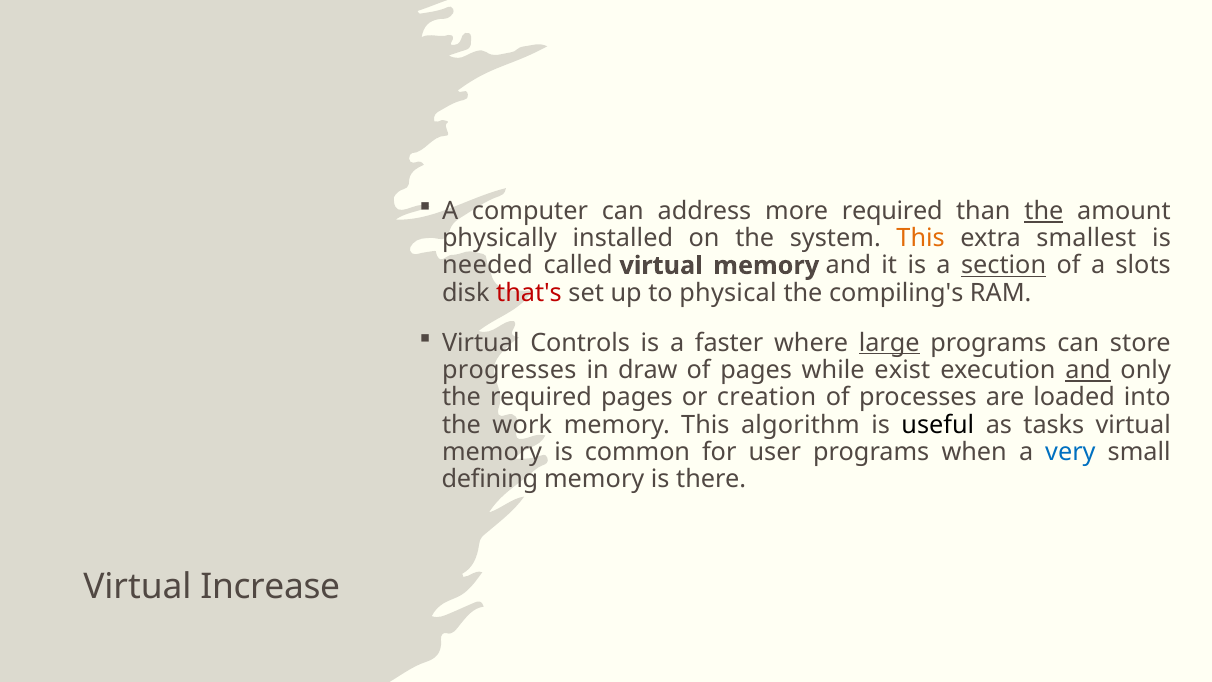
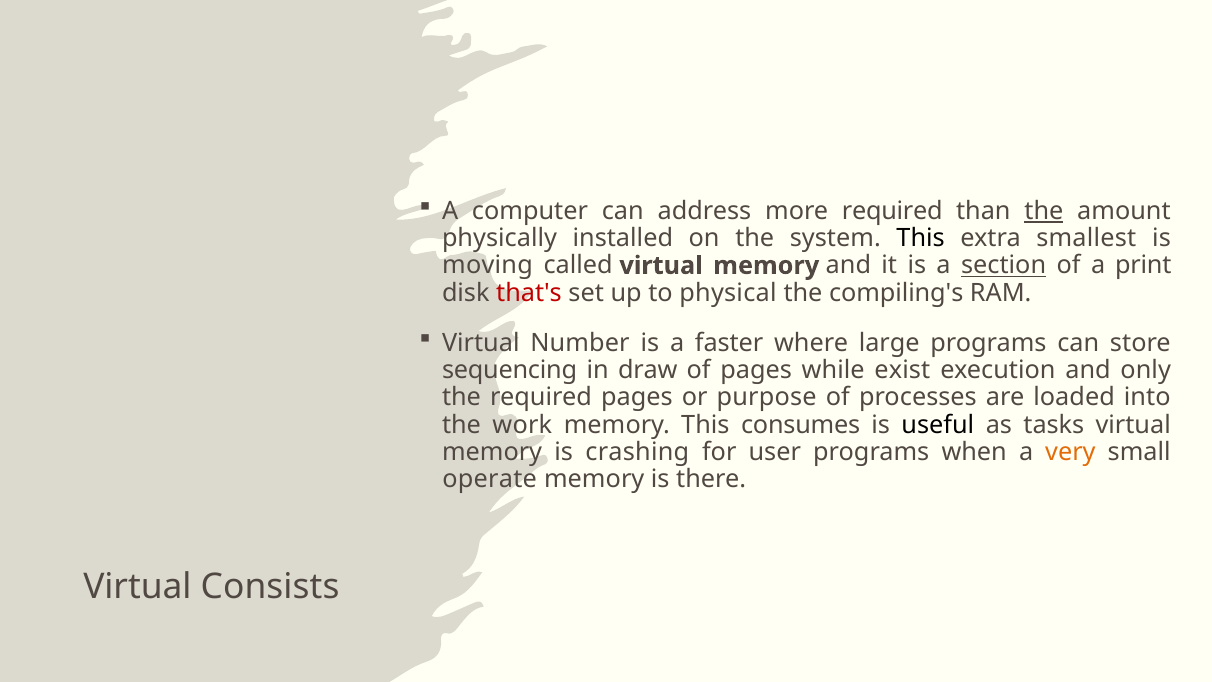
This at (921, 238) colour: orange -> black
needed: needed -> moving
slots: slots -> print
Controls: Controls -> Number
large underline: present -> none
progresses: progresses -> sequencing
and at (1088, 370) underline: present -> none
creation: creation -> purpose
algorithm: algorithm -> consumes
common: common -> crashing
very colour: blue -> orange
defining: defining -> operate
Increase: Increase -> Consists
